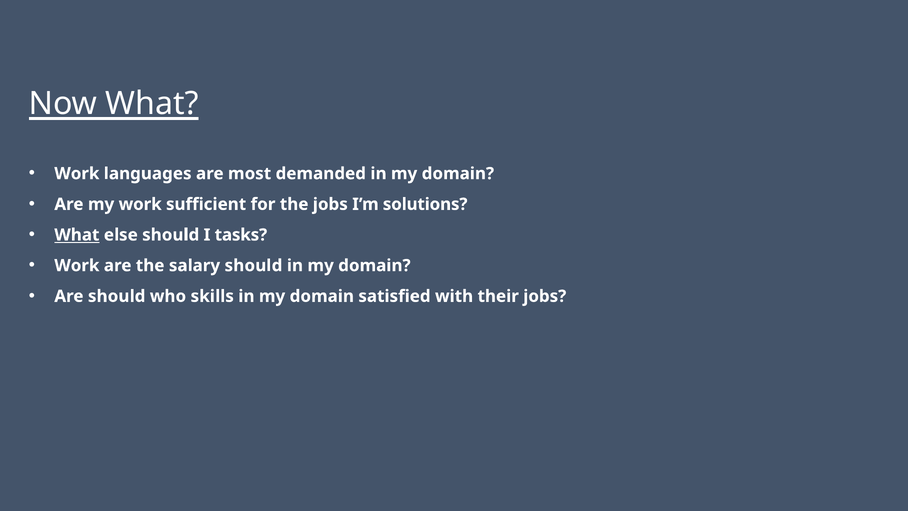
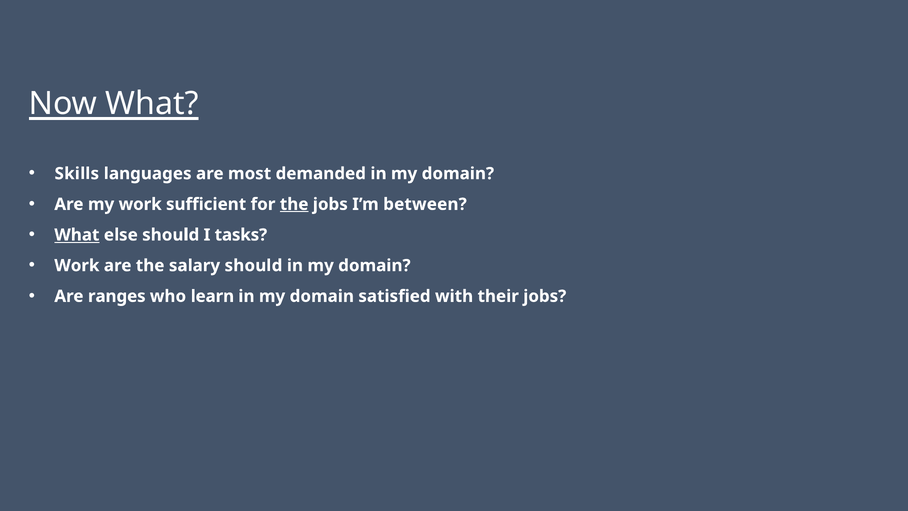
Work at (77, 174): Work -> Skills
the at (294, 204) underline: none -> present
solutions: solutions -> between
Are should: should -> ranges
skills: skills -> learn
